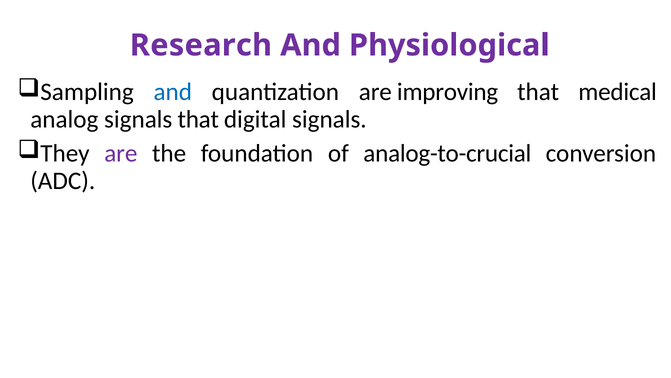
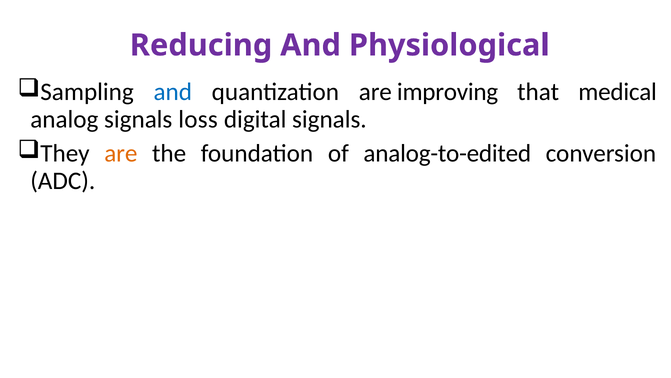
Research: Research -> Reducing
signals that: that -> loss
are at (121, 153) colour: purple -> orange
analog-to-crucial: analog-to-crucial -> analog-to-edited
